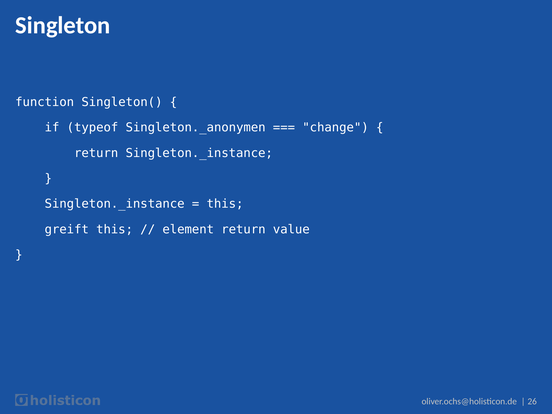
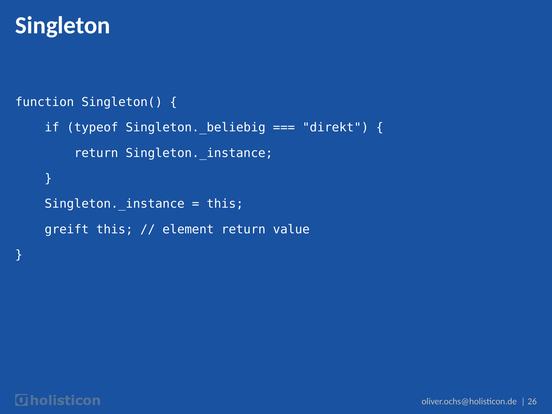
Singleton._anonymen: Singleton._anonymen -> Singleton._beliebig
change: change -> direkt
